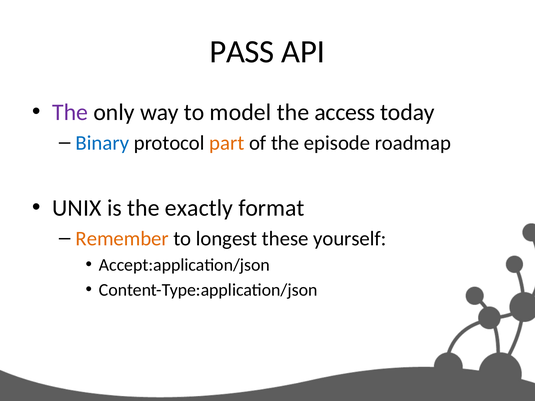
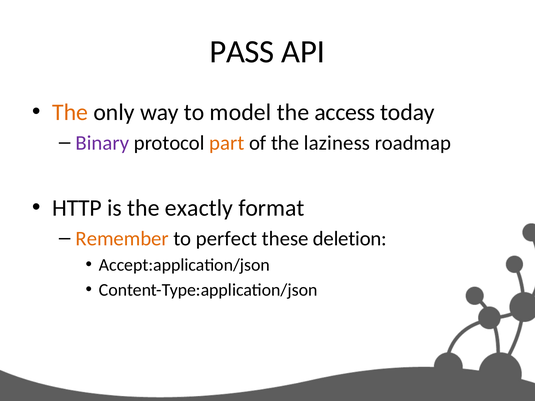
The at (70, 112) colour: purple -> orange
Binary colour: blue -> purple
episode: episode -> laziness
UNIX: UNIX -> HTTP
longest: longest -> perfect
yourself: yourself -> deletion
